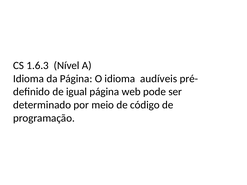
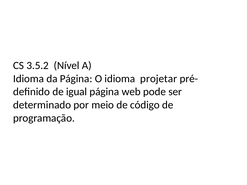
1.6.3: 1.6.3 -> 3.5.2
audíveis: audíveis -> projetar
